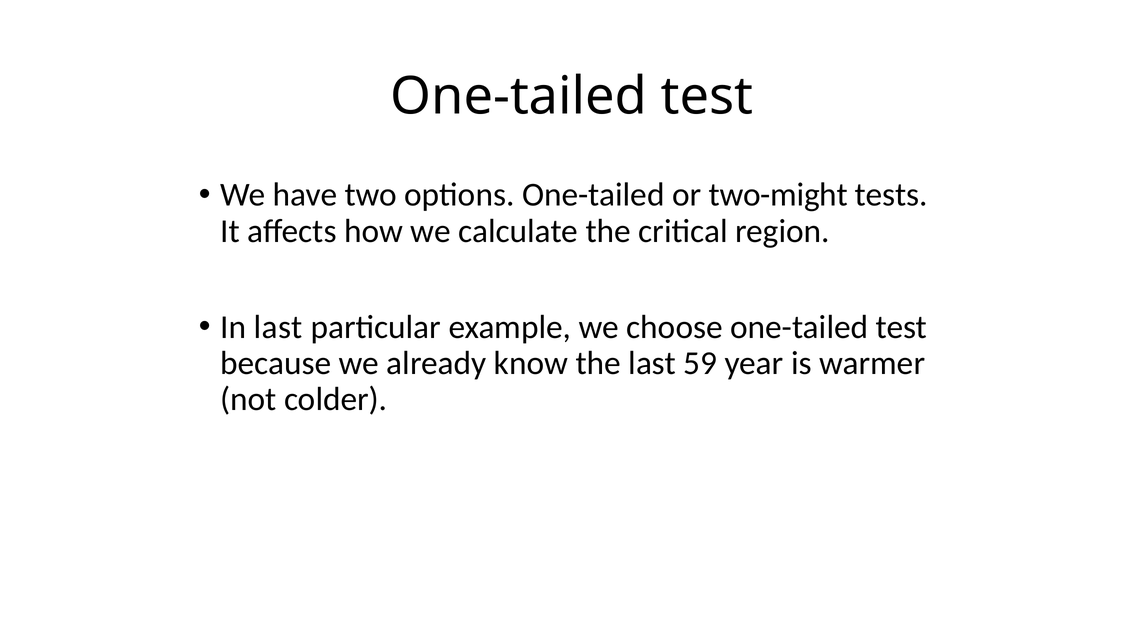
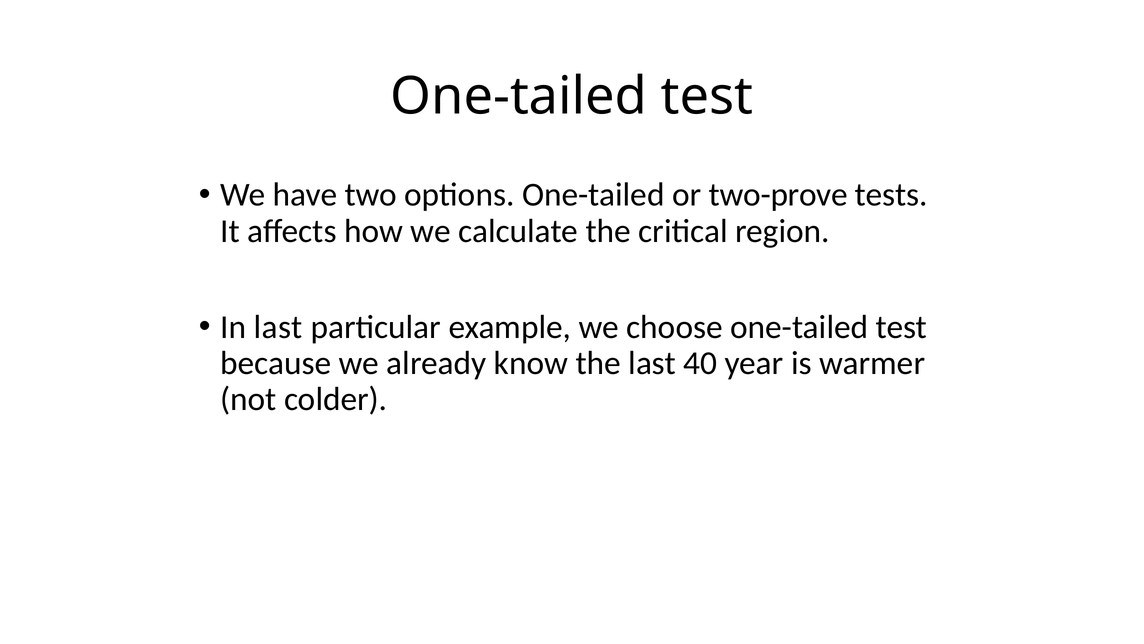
two-might: two-might -> two-prove
59: 59 -> 40
